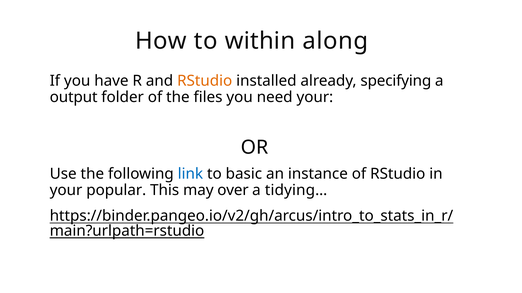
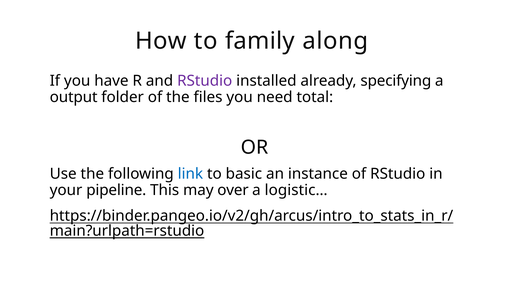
within: within -> family
RStudio at (205, 81) colour: orange -> purple
need your: your -> total
popular: popular -> pipeline
tidying…: tidying… -> logistic…
